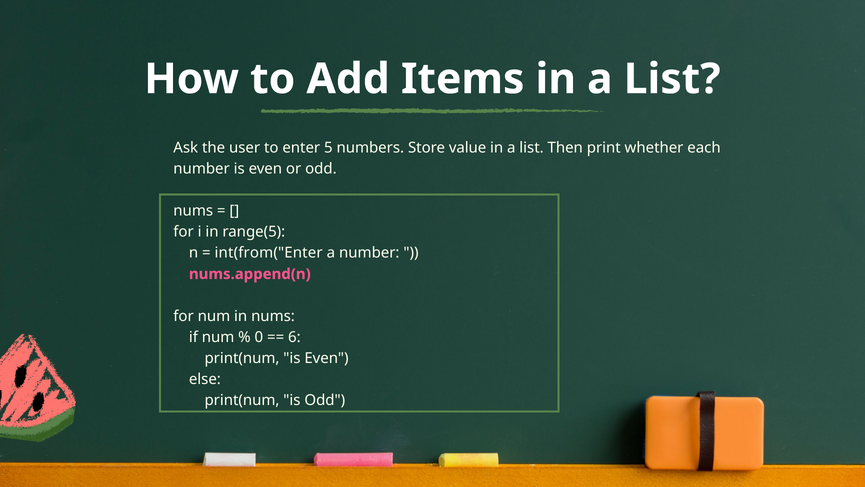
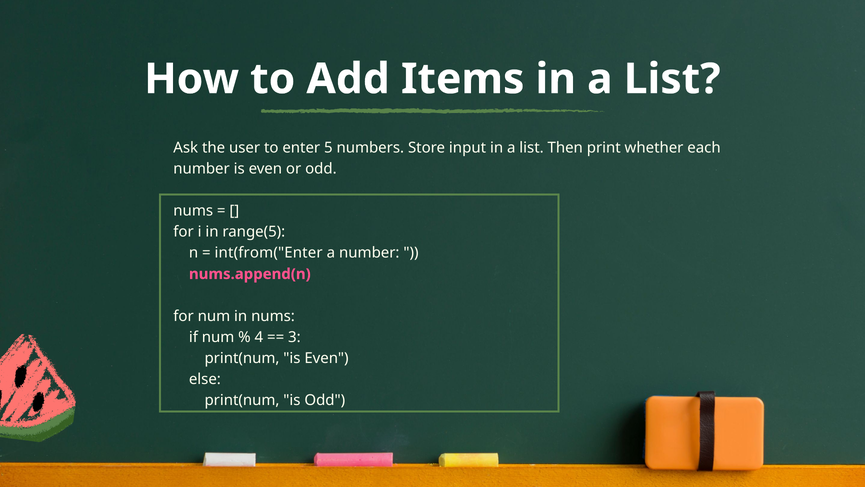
value: value -> input
0: 0 -> 4
6: 6 -> 3
